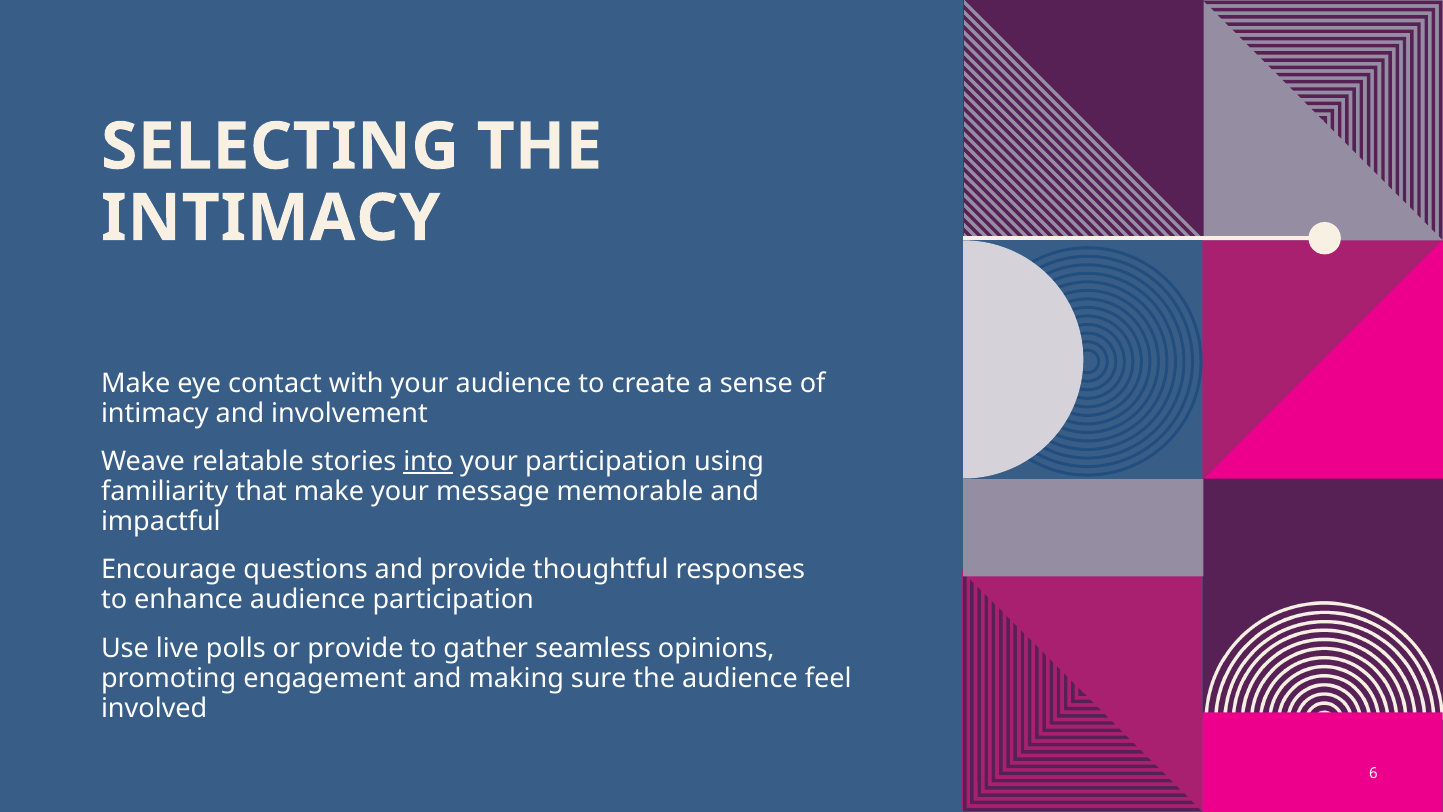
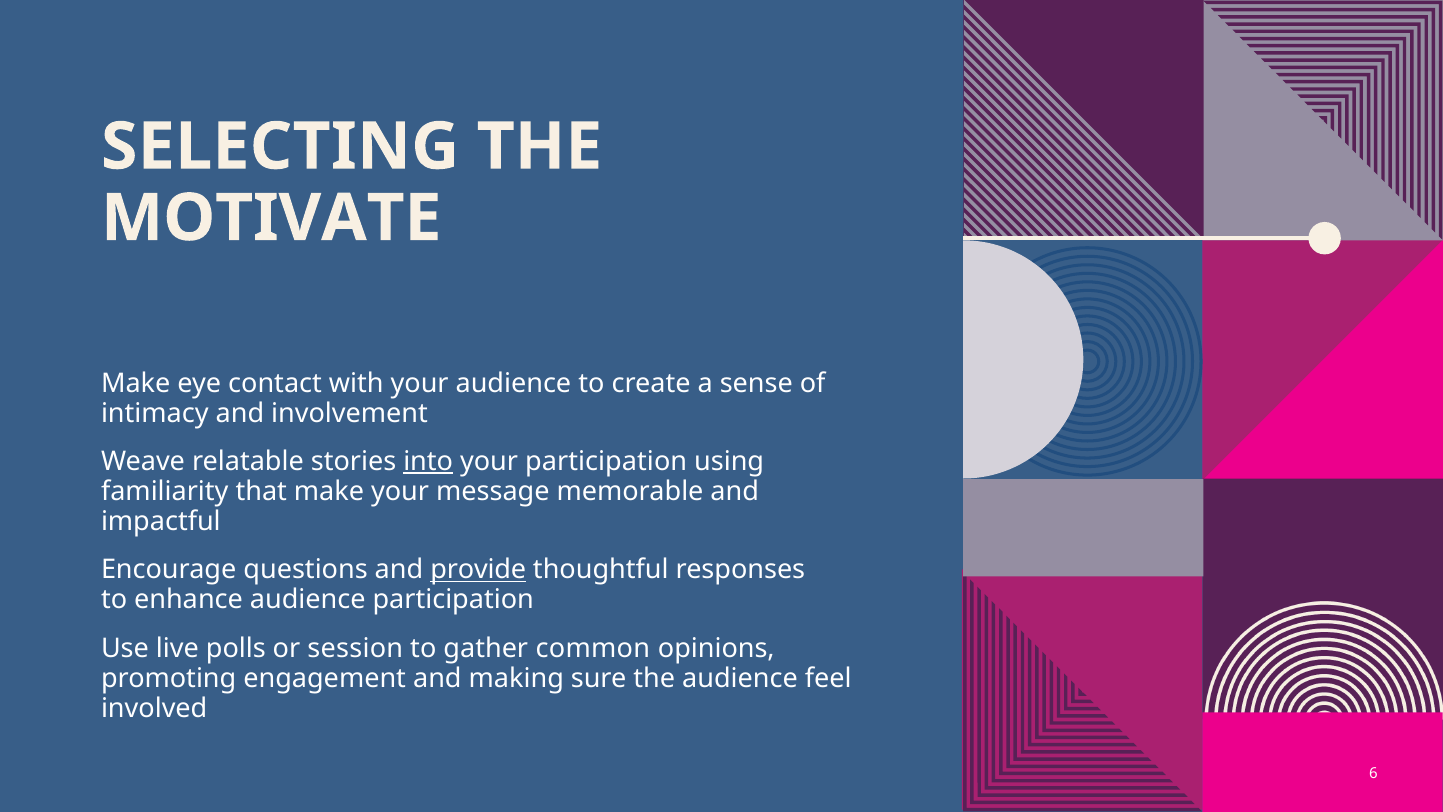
INTIMACY at (271, 218): INTIMACY -> MOTIVATE
provide at (478, 570) underline: none -> present
or provide: provide -> session
seamless: seamless -> common
